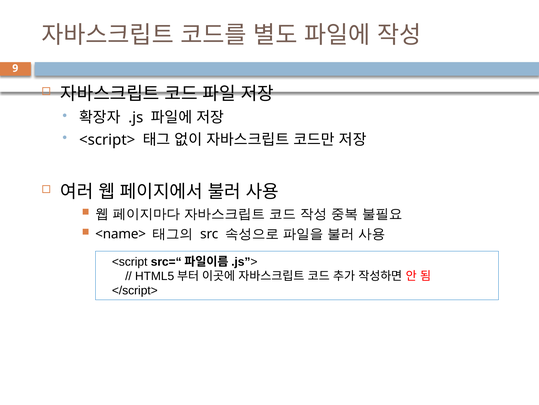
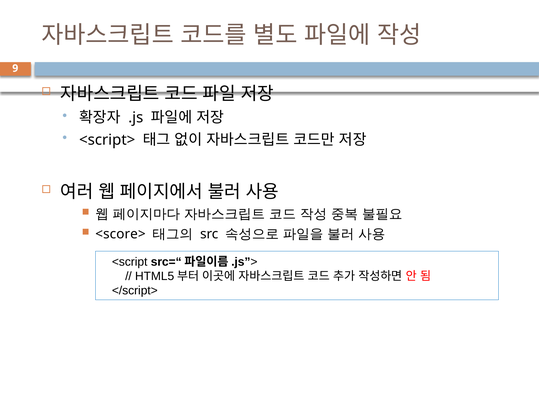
<name>: <name> -> <score>
